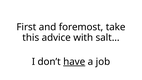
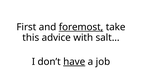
foremost underline: none -> present
